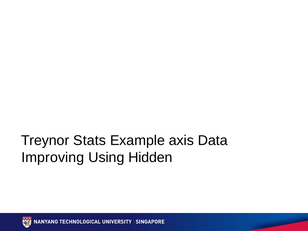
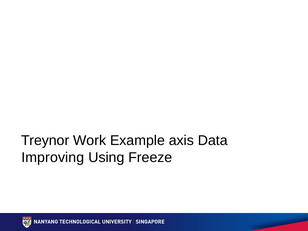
Stats: Stats -> Work
Hidden: Hidden -> Freeze
